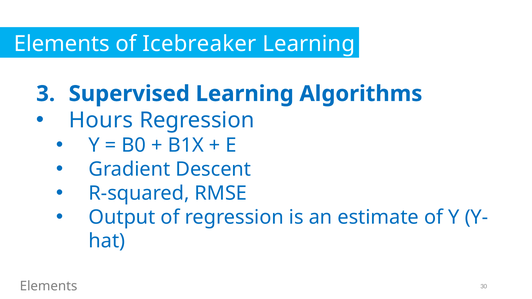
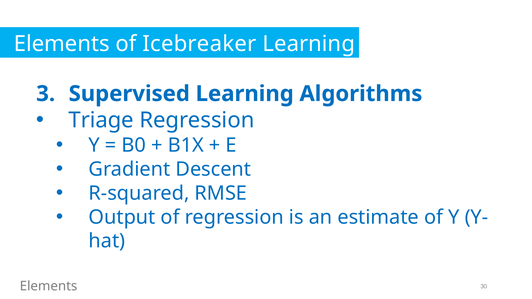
Hours: Hours -> Triage
